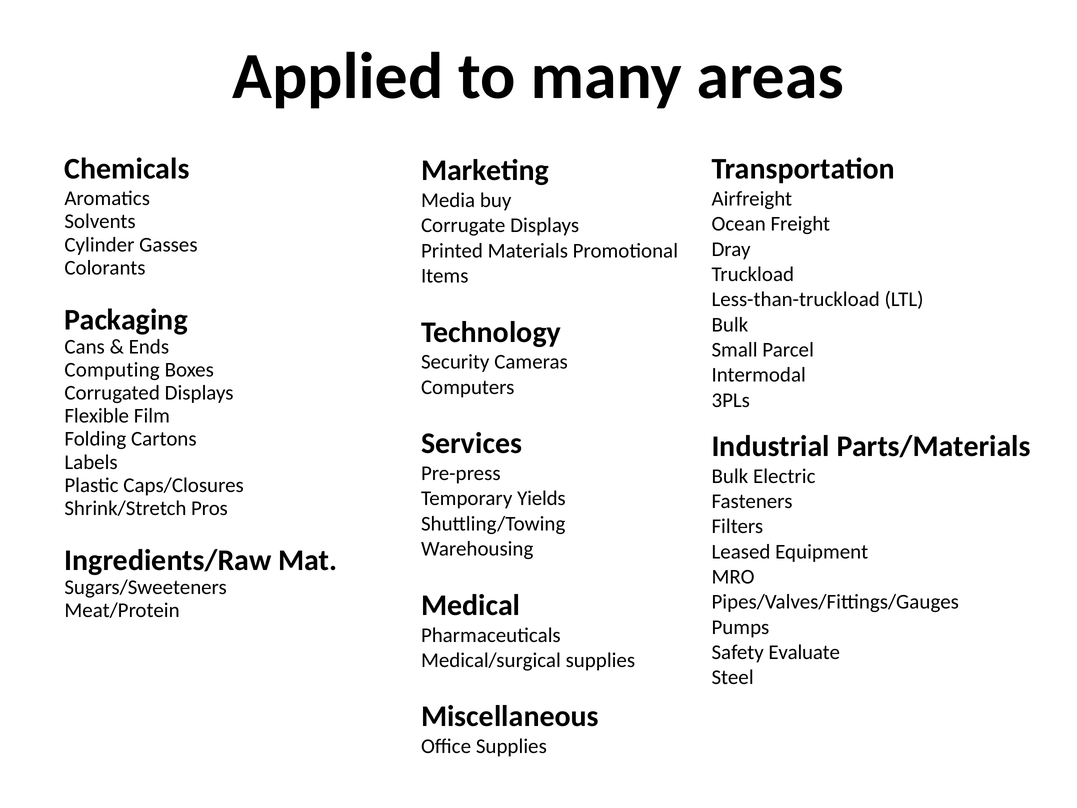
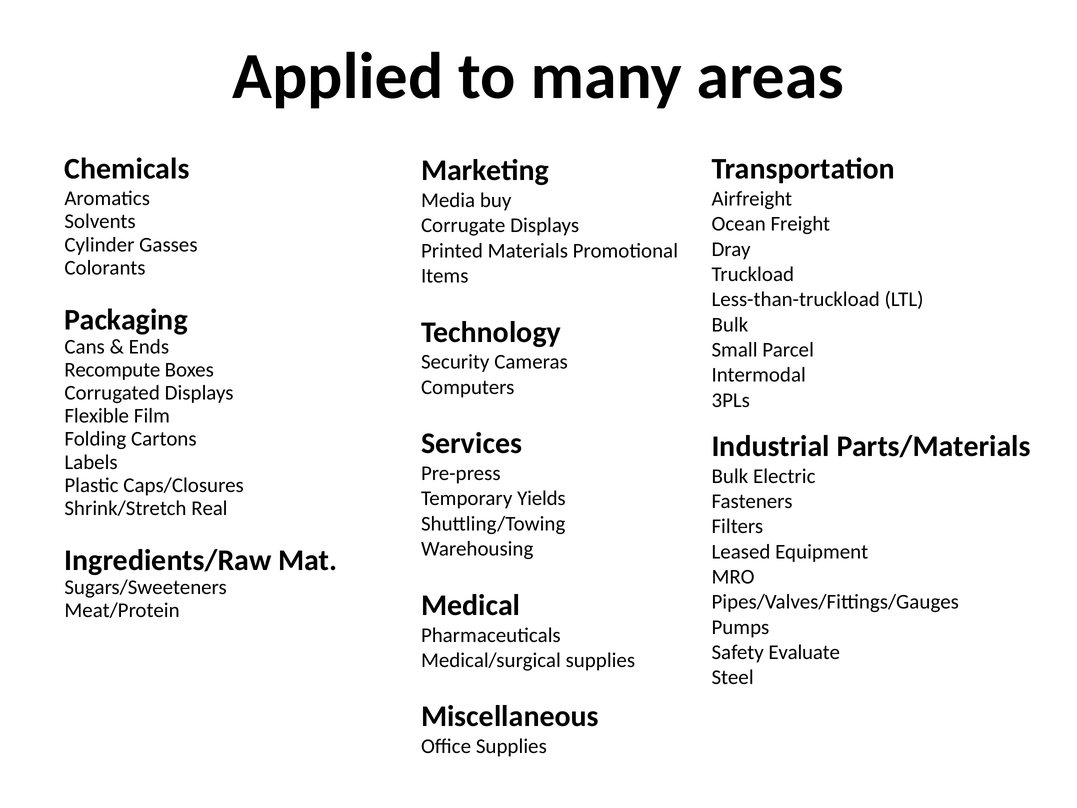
Computing: Computing -> Recompute
Pros: Pros -> Real
